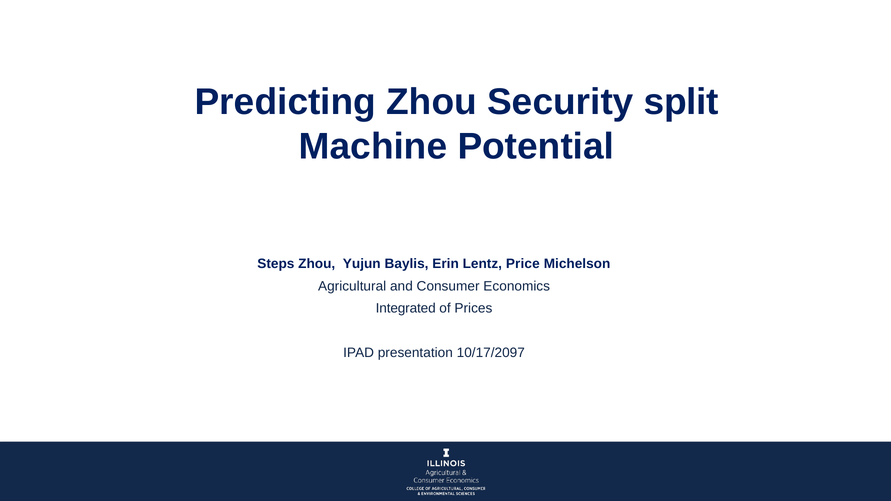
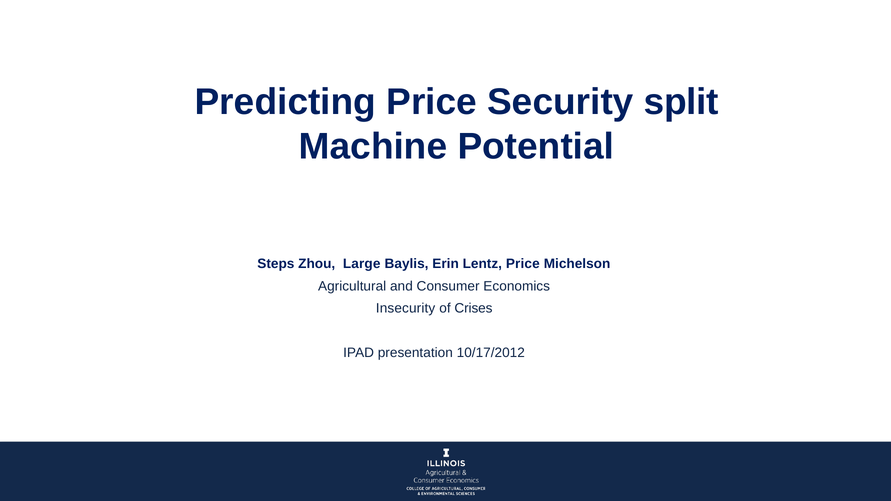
Predicting Zhou: Zhou -> Price
Yujun: Yujun -> Large
Integrated: Integrated -> Insecurity
Prices: Prices -> Crises
10/17/2097: 10/17/2097 -> 10/17/2012
